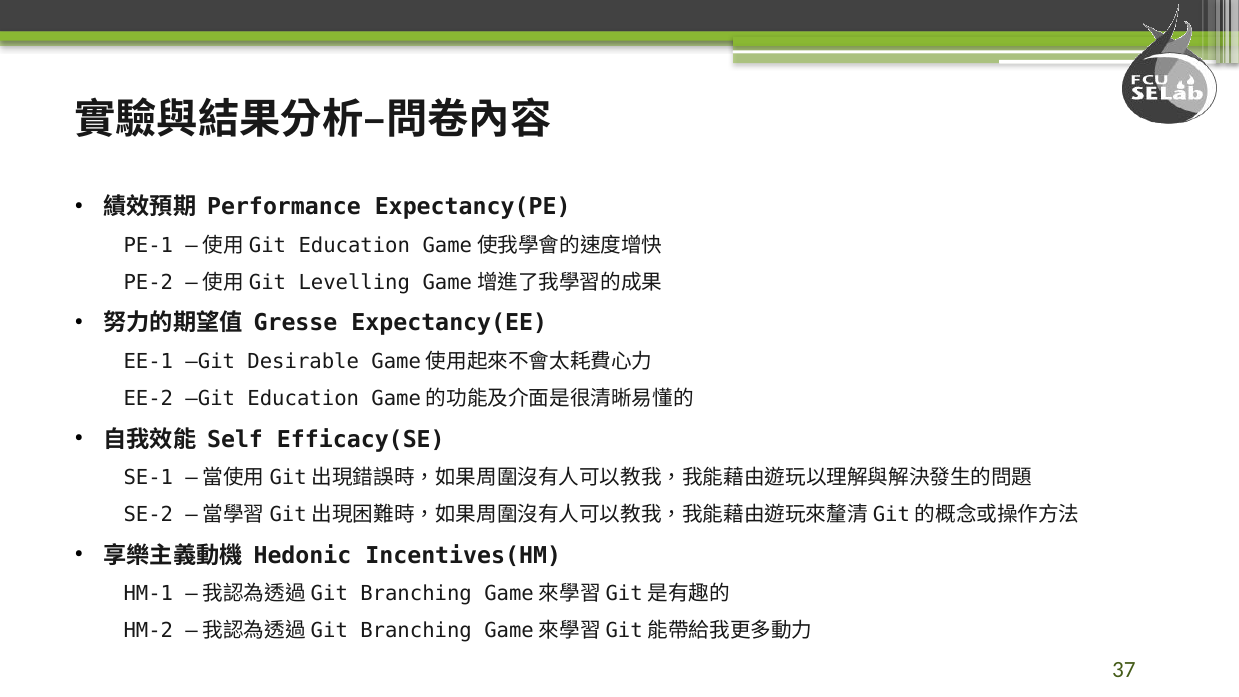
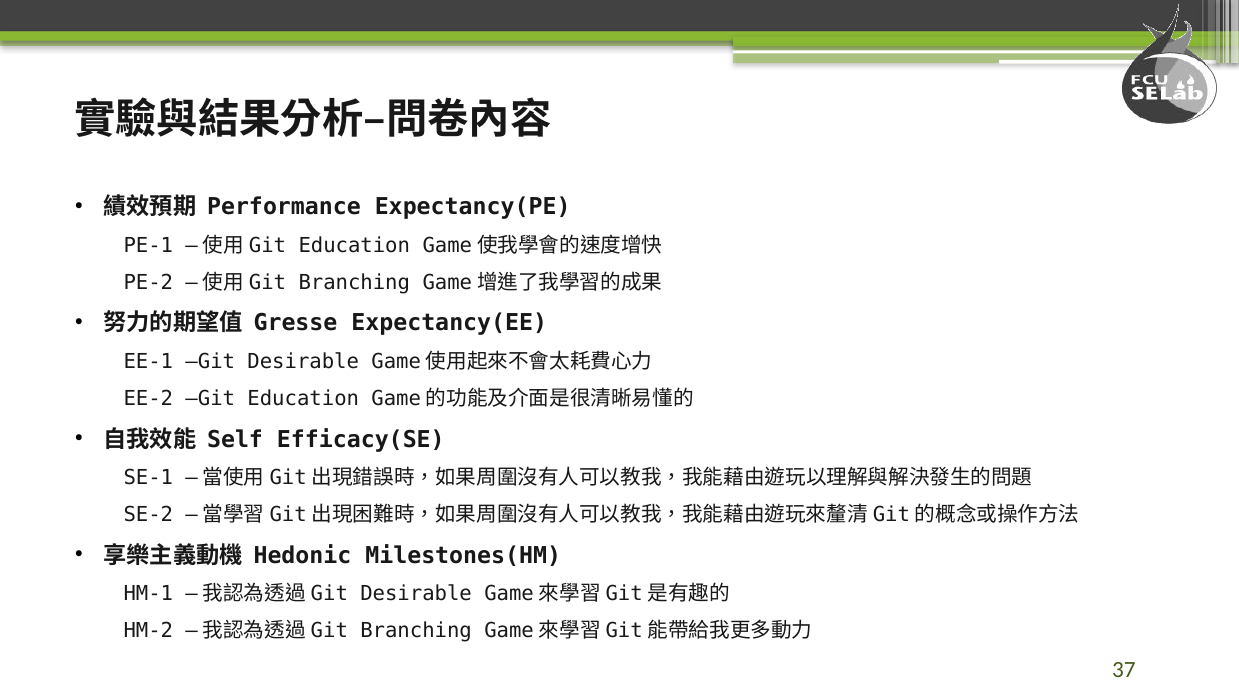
Levelling at (354, 283): Levelling -> Branching
Incentives(HM: Incentives(HM -> Milestones(HM
Branching at (416, 594): Branching -> Desirable
